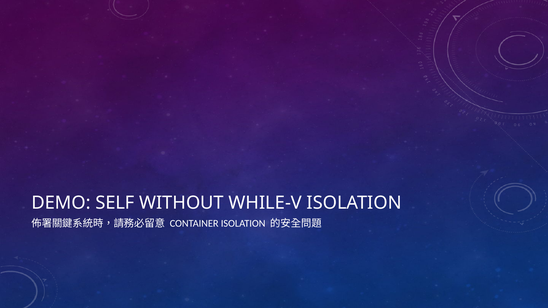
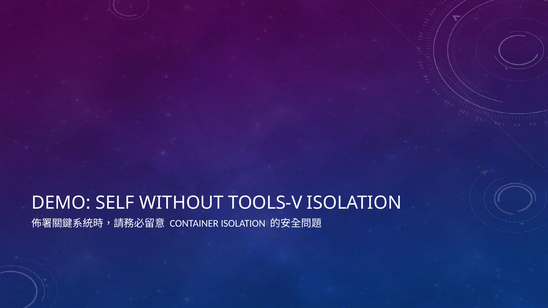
WHILE-V: WHILE-V -> TOOLS-V
